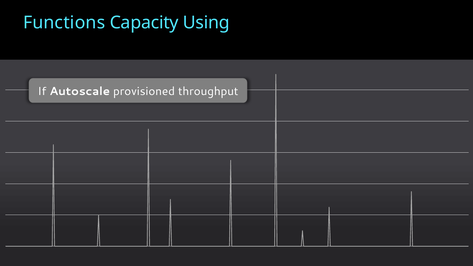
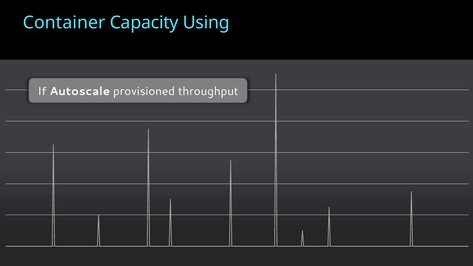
Functions: Functions -> Container
